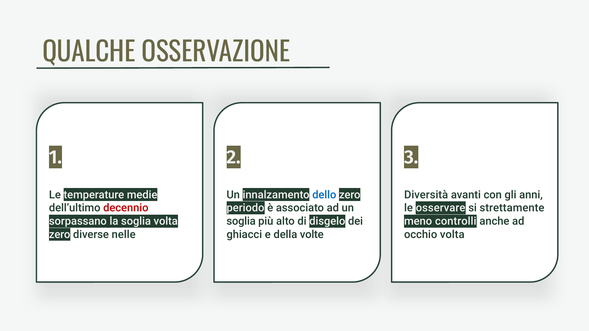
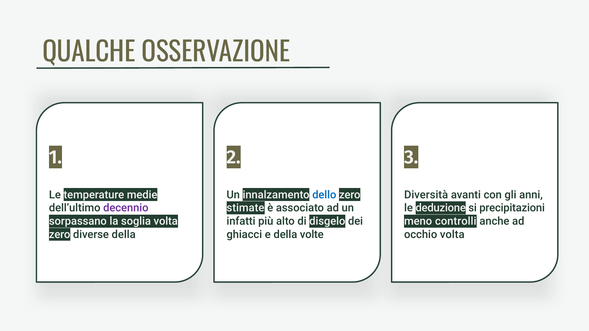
decennio colour: red -> purple
periodo: periodo -> stimate
osservare: osservare -> deduzione
strettamente: strettamente -> precipitazioni
soglia at (241, 221): soglia -> infatti
diverse nelle: nelle -> della
